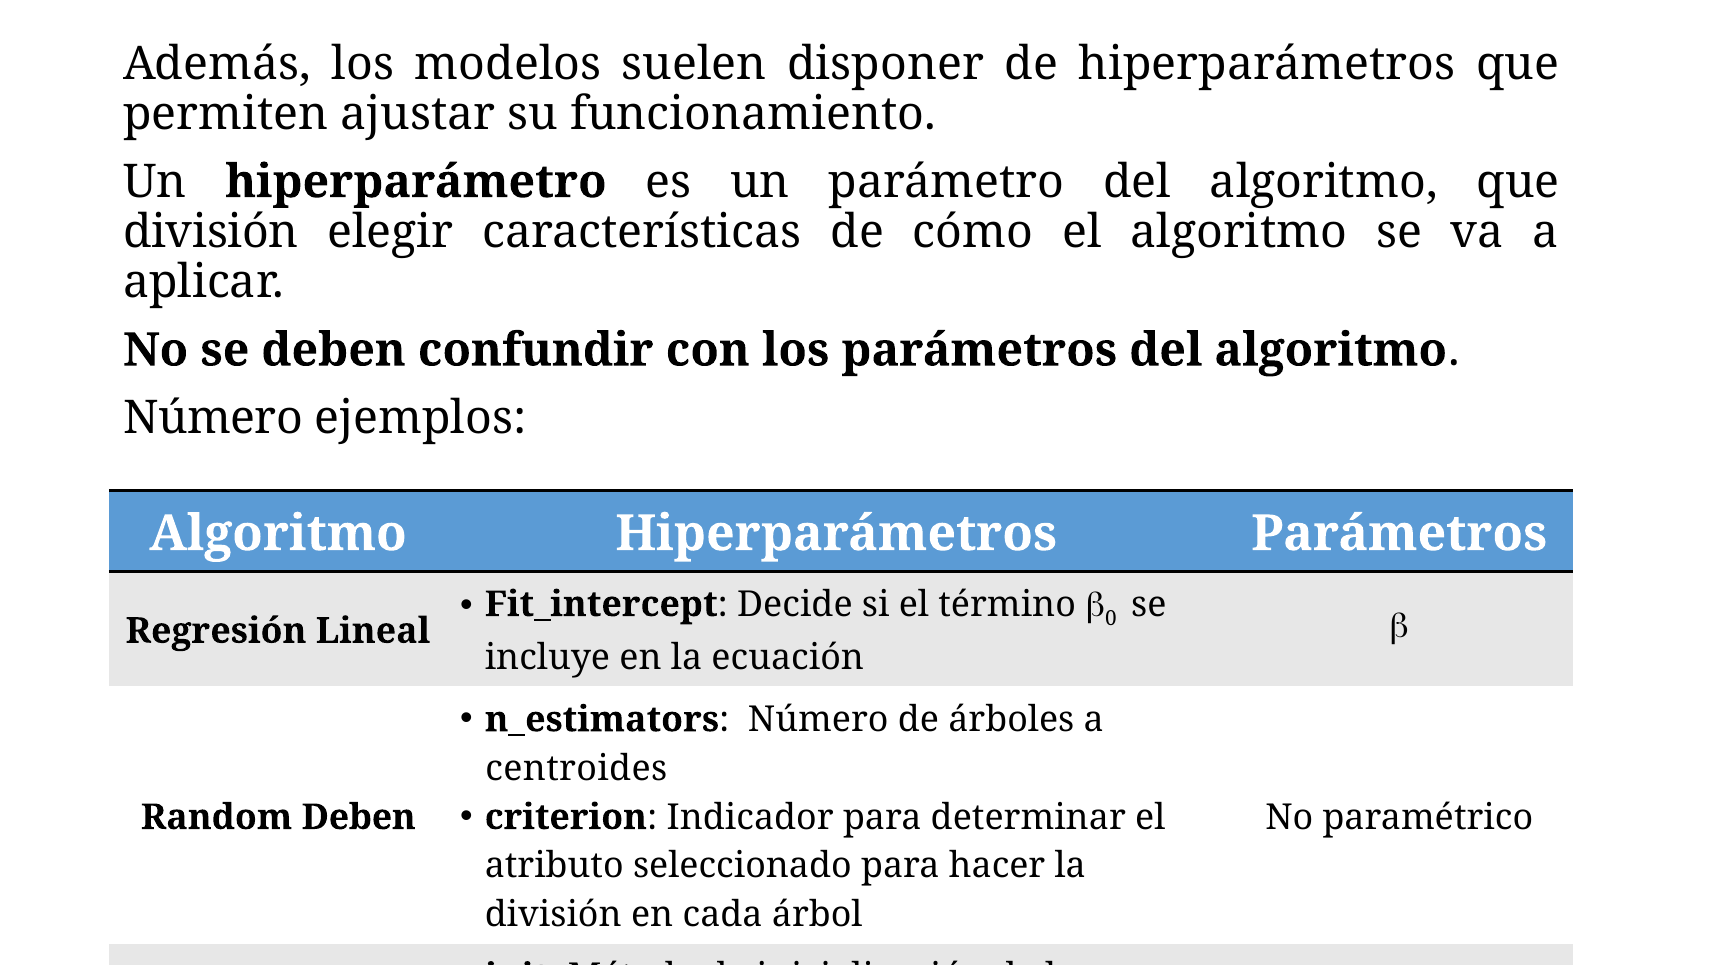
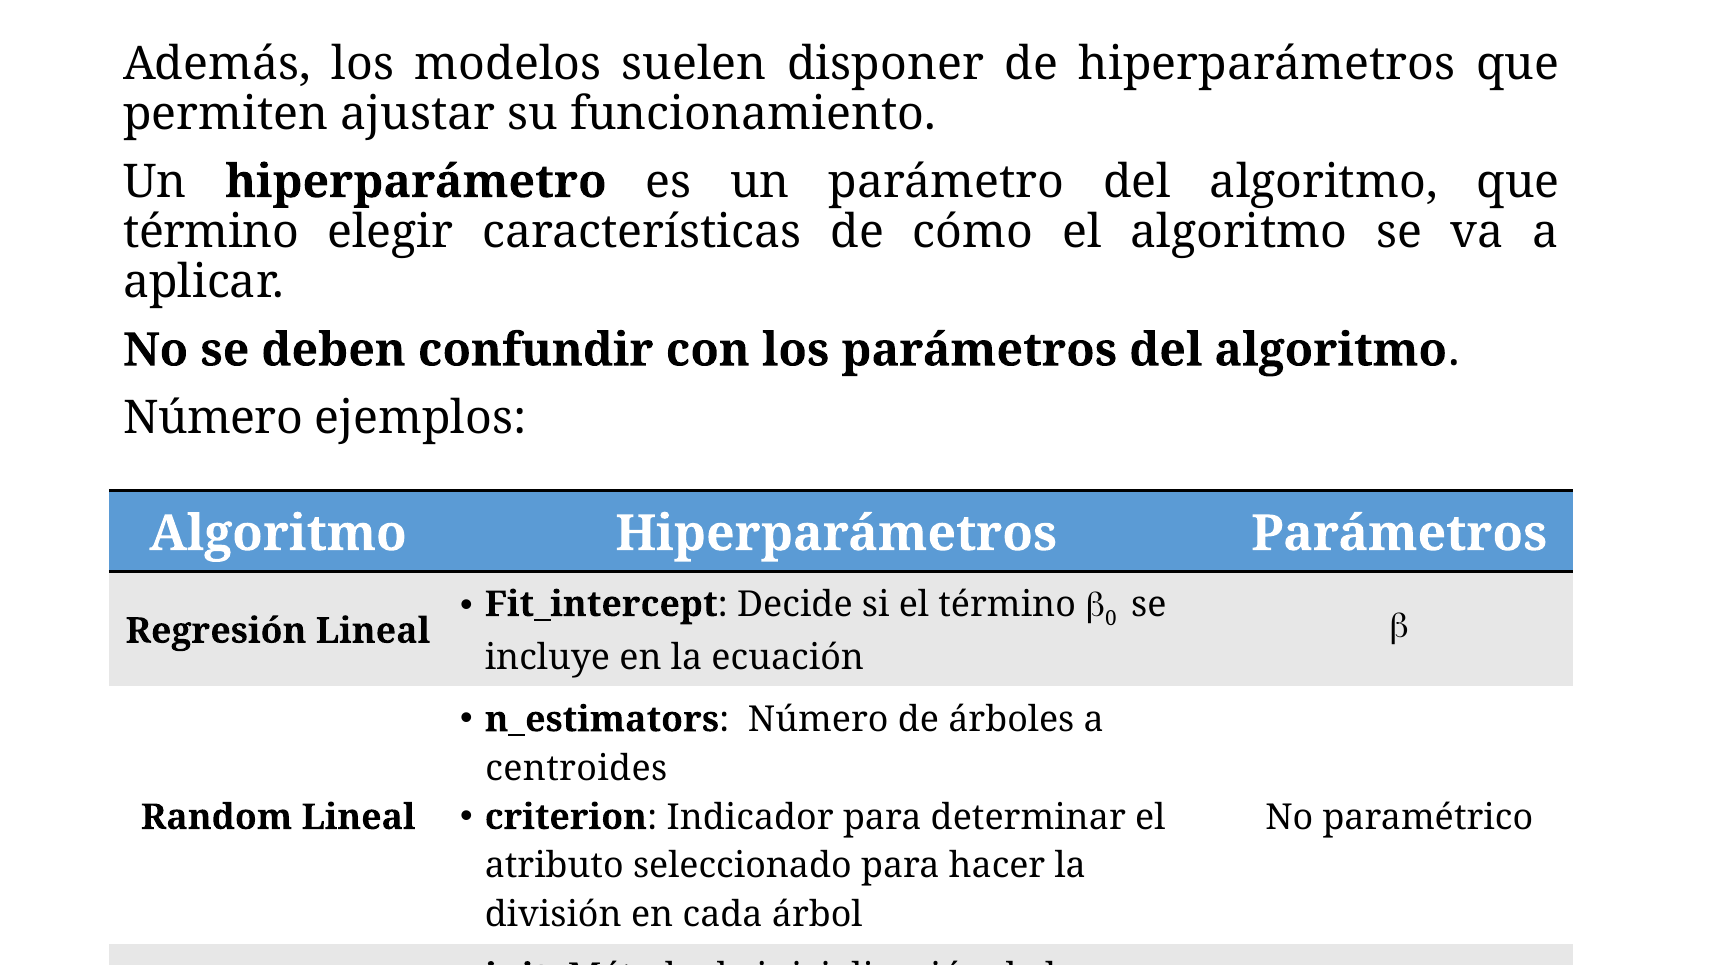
división at (211, 232): división -> término
Random Deben: Deben -> Lineal
